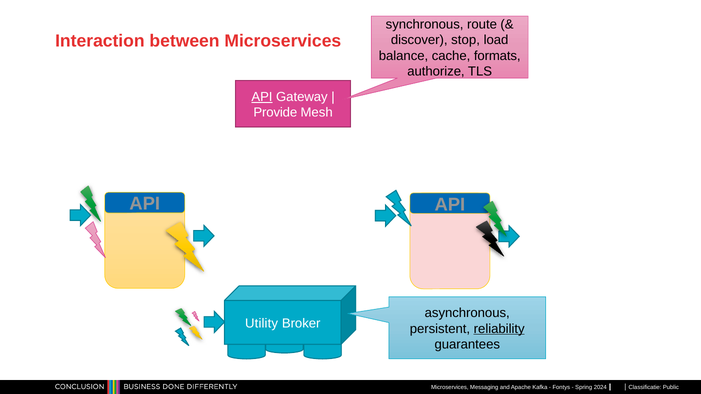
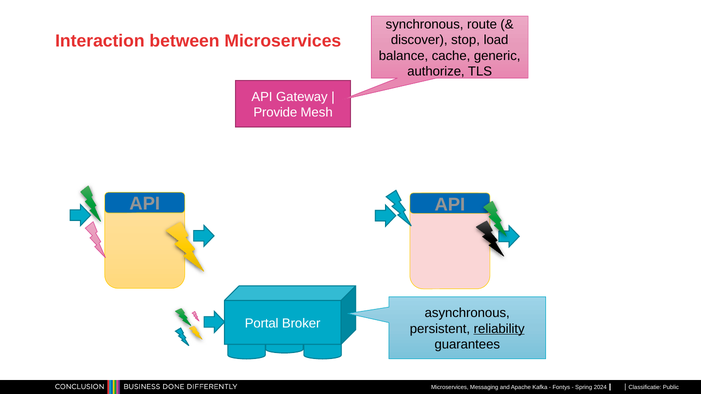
formats: formats -> generic
API at (262, 97) underline: present -> none
Utility: Utility -> Portal
